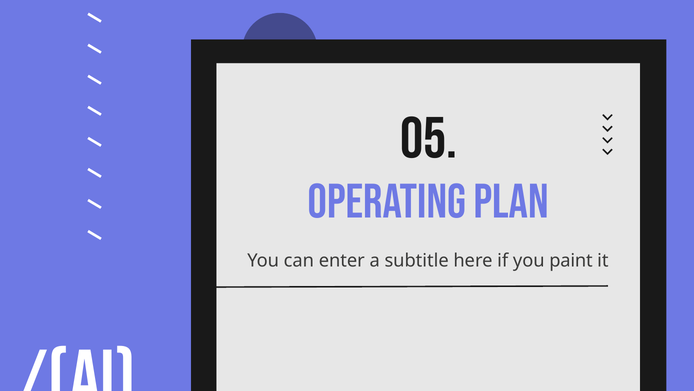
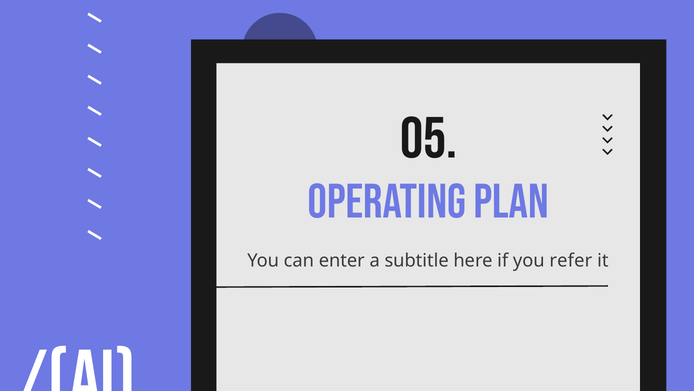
paint: paint -> refer
